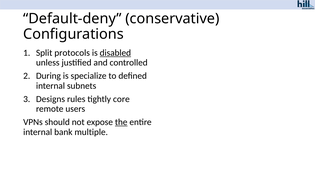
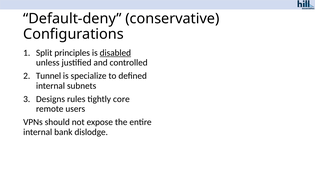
protocols: protocols -> principles
During: During -> Tunnel
the underline: present -> none
multiple: multiple -> dislodge
